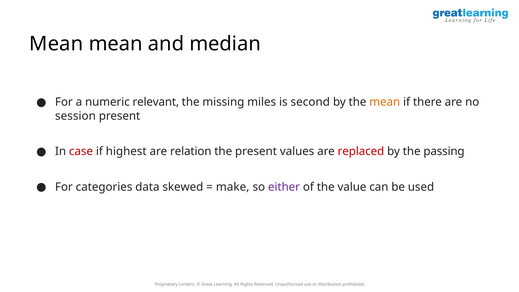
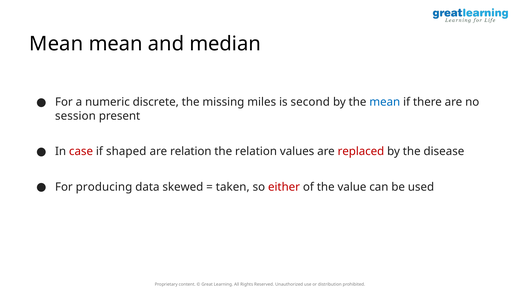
relevant: relevant -> discrete
mean at (385, 102) colour: orange -> blue
highest: highest -> shaped
the present: present -> relation
passing: passing -> disease
categories: categories -> producing
make: make -> taken
either colour: purple -> red
